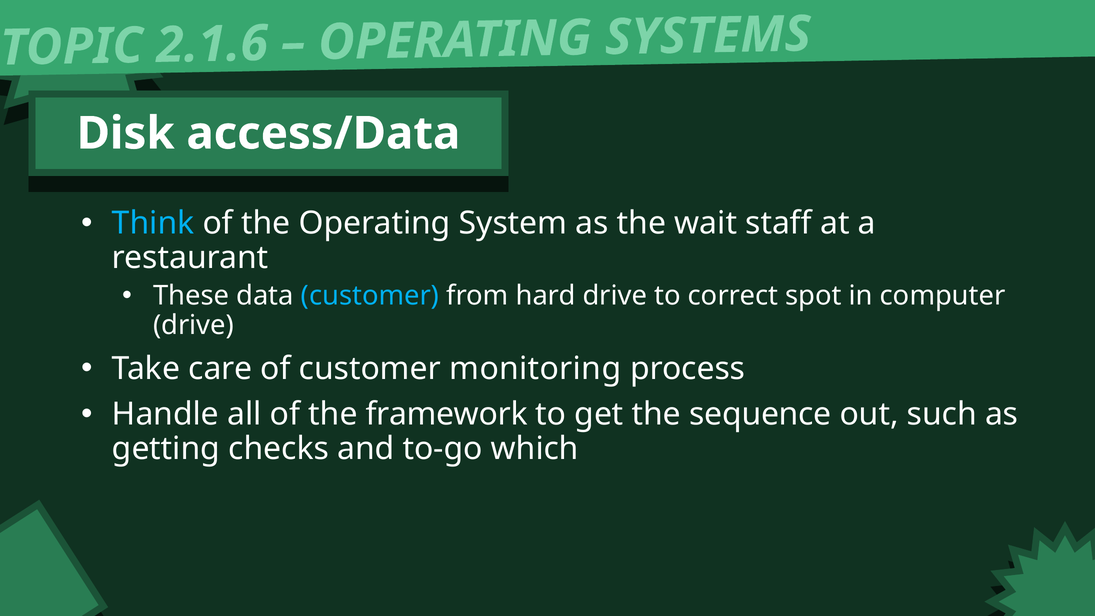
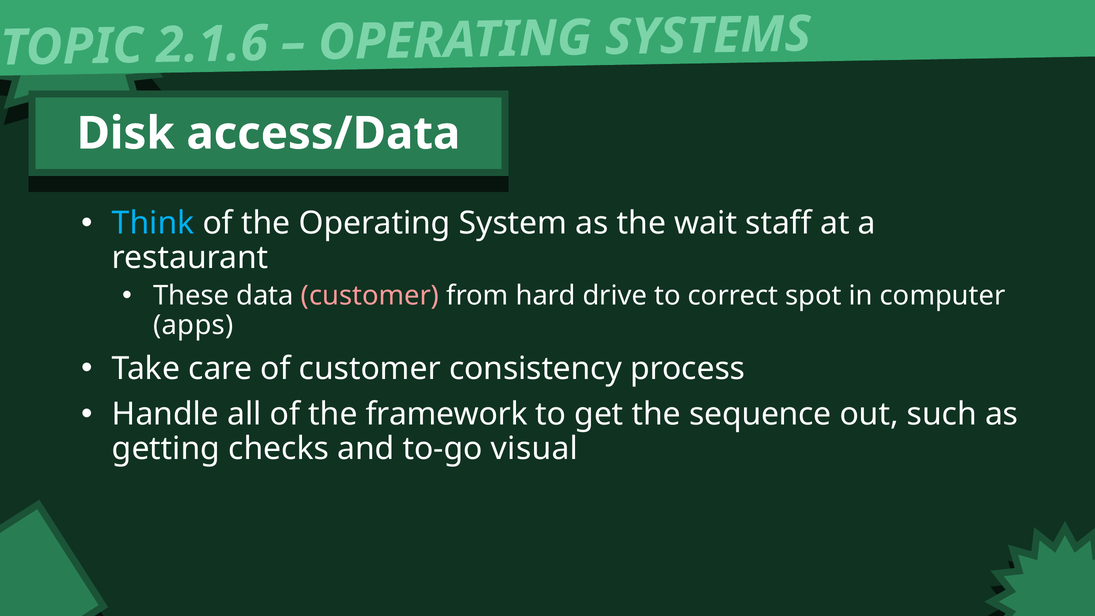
customer at (370, 296) colour: light blue -> pink
drive at (193, 325): drive -> apps
monitoring: monitoring -> consistency
which: which -> visual
